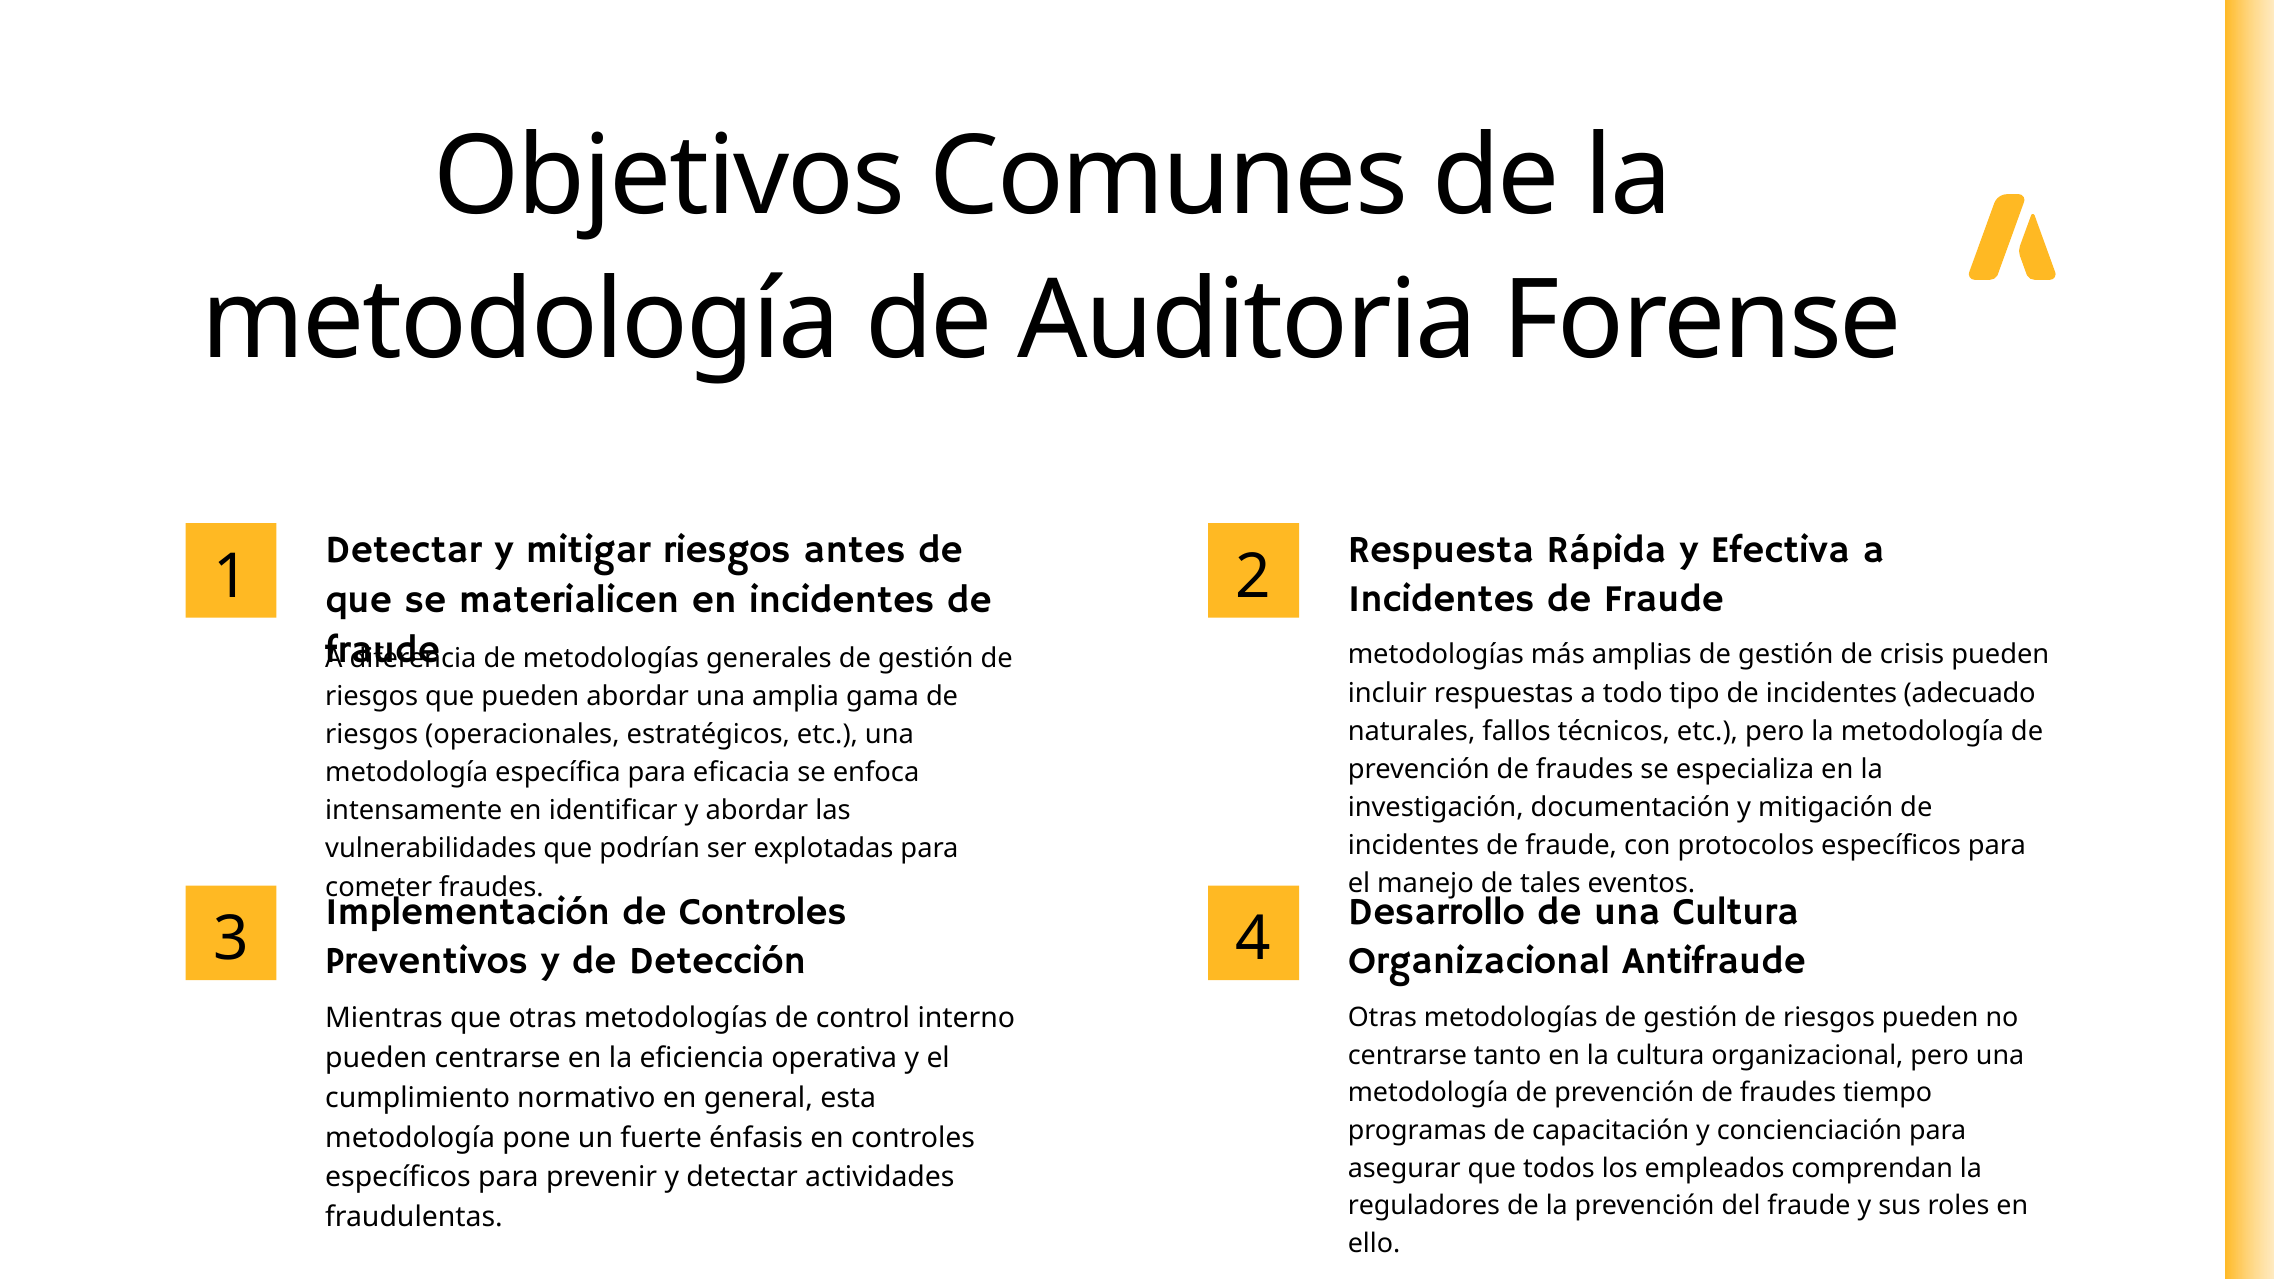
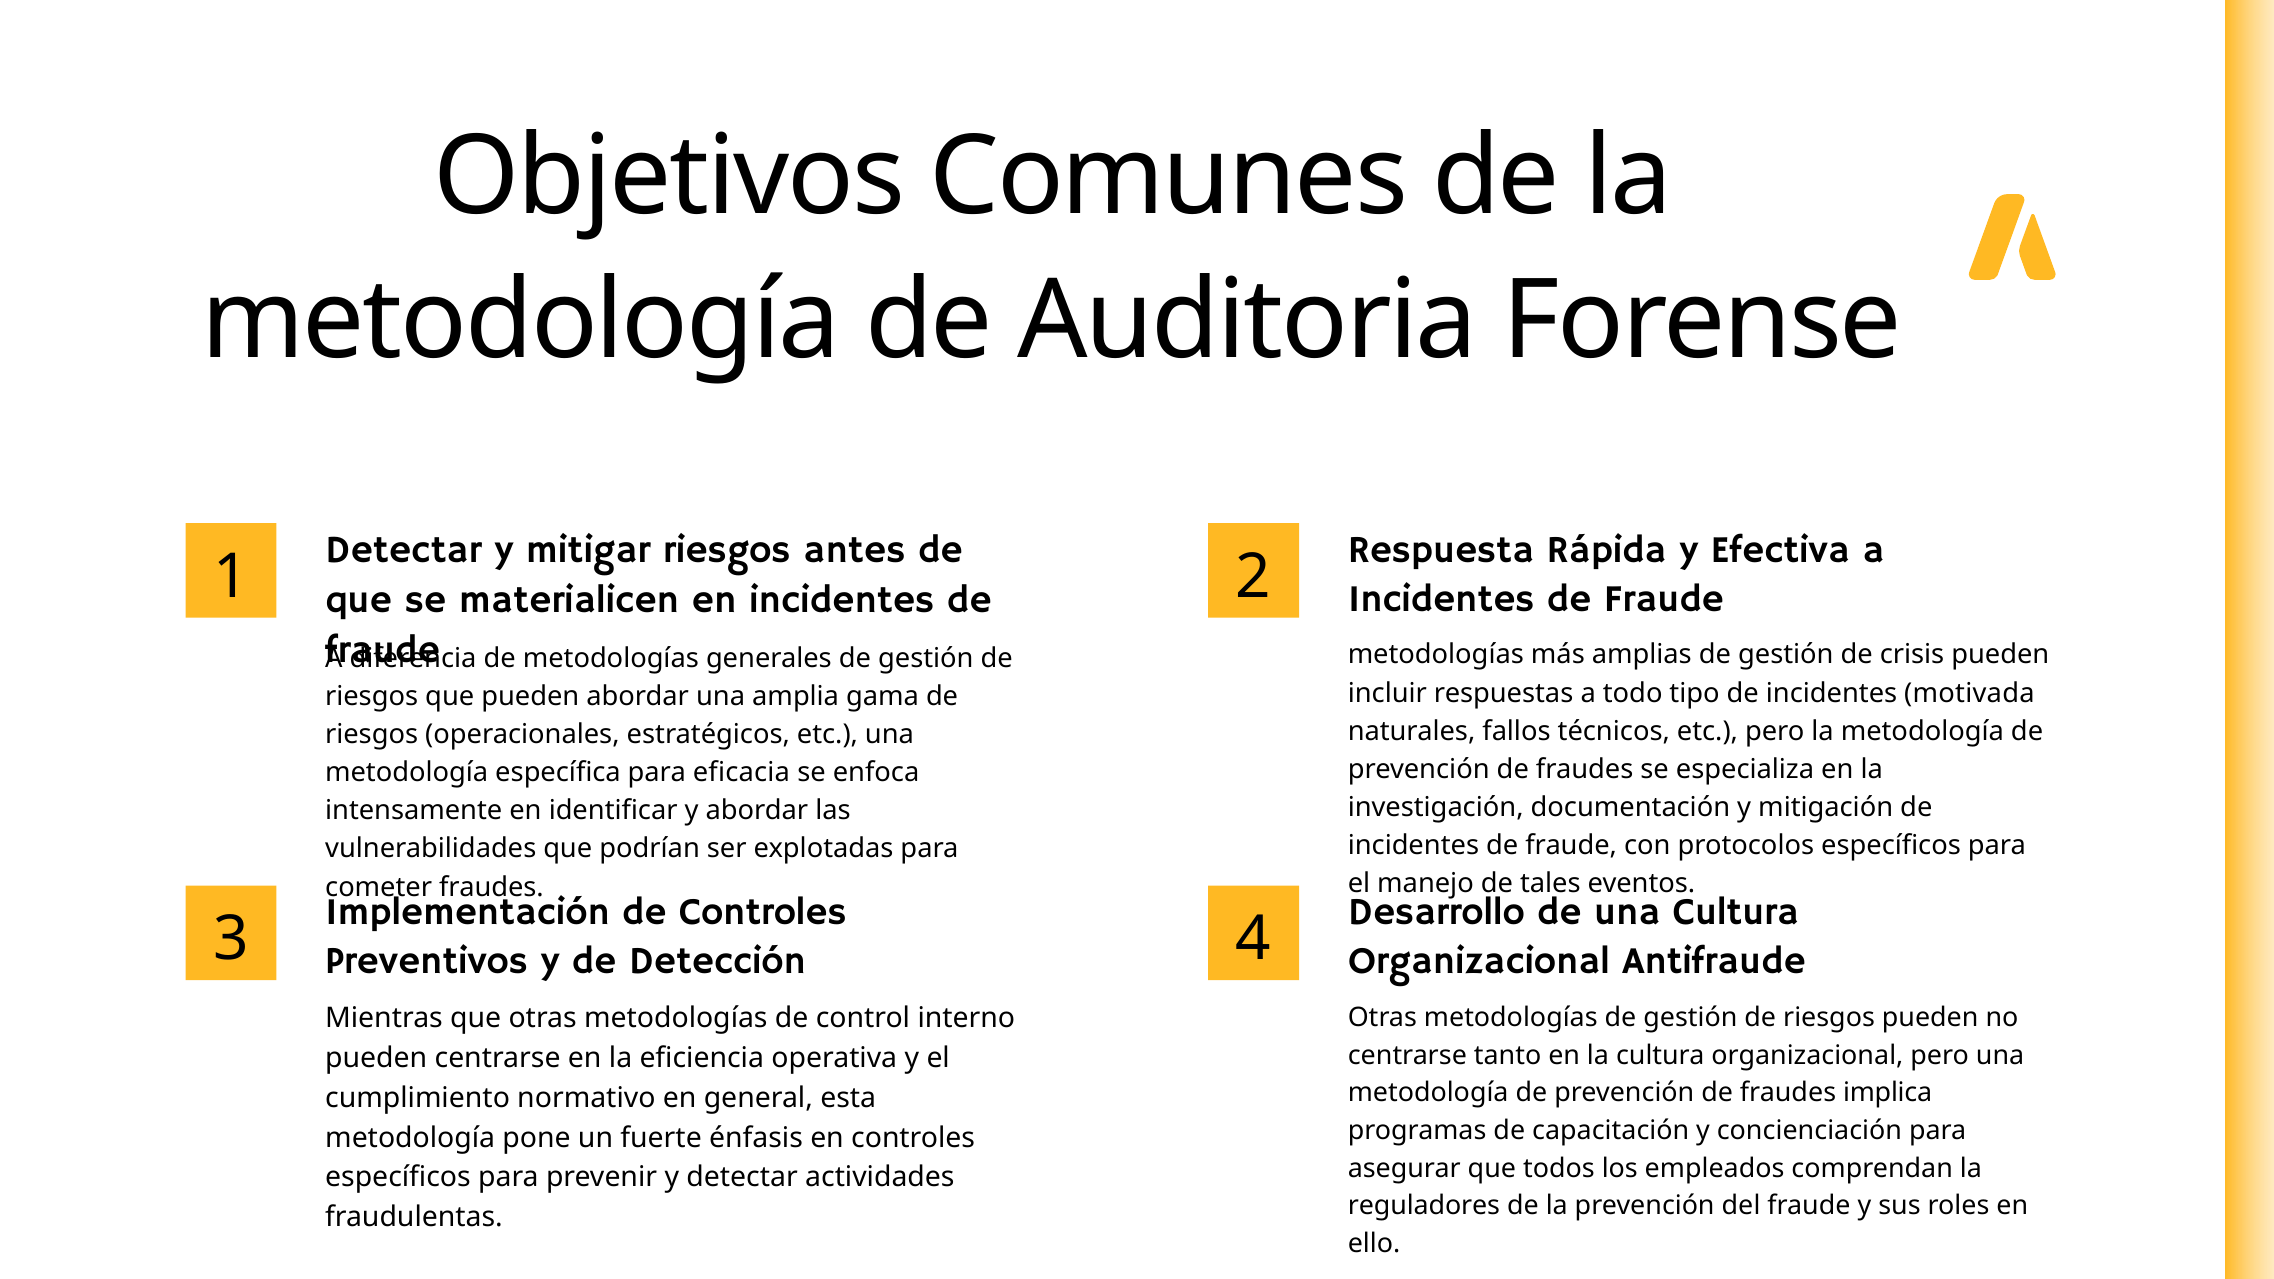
adecuado: adecuado -> motivada
tiempo: tiempo -> implica
